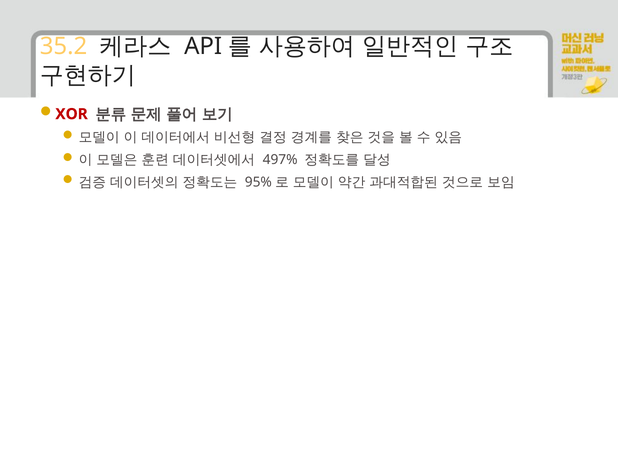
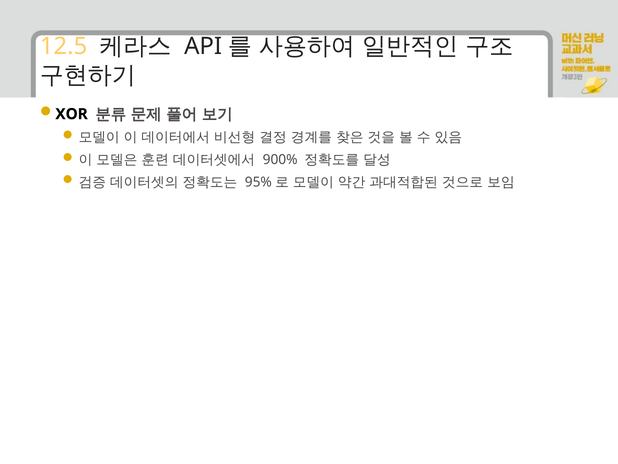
35.2: 35.2 -> 12.5
XOR colour: red -> black
497%: 497% -> 900%
